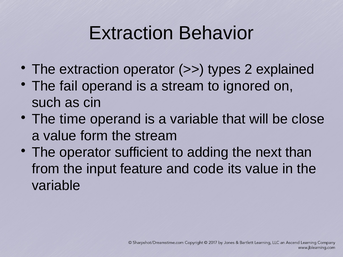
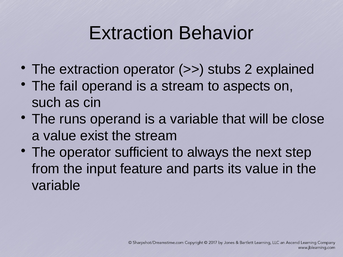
types: types -> stubs
ignored: ignored -> aspects
time: time -> runs
form: form -> exist
adding: adding -> always
than: than -> step
code: code -> parts
